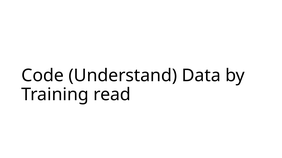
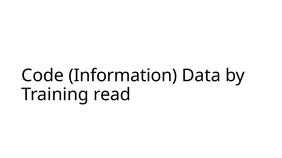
Understand: Understand -> Information
